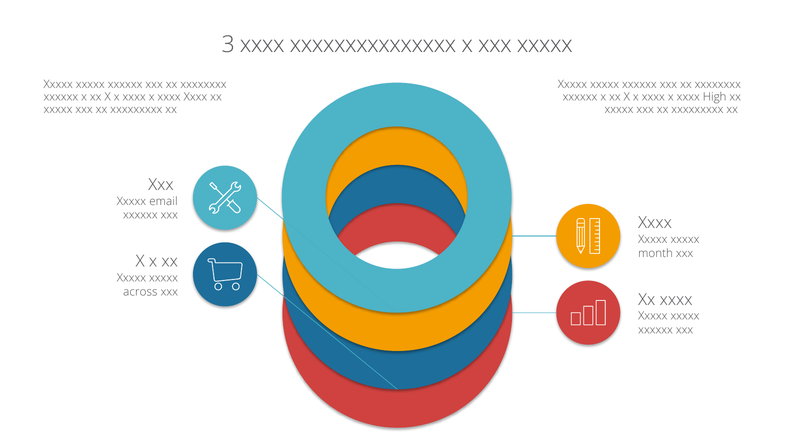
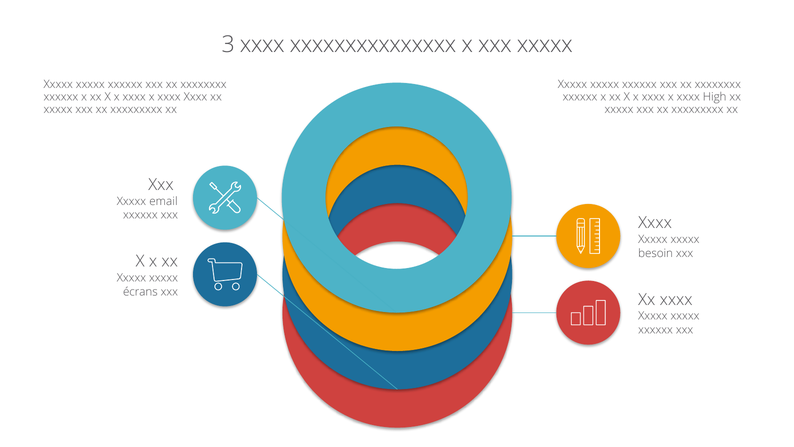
month: month -> besoin
across: across -> écrans
